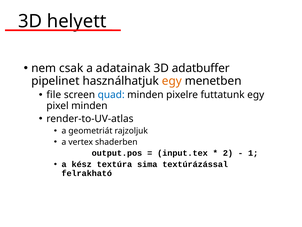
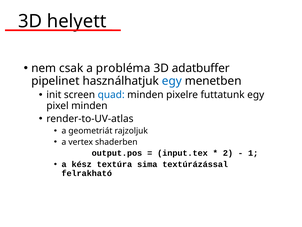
adatainak: adatainak -> probléma
egy at (172, 81) colour: orange -> blue
file: file -> init
